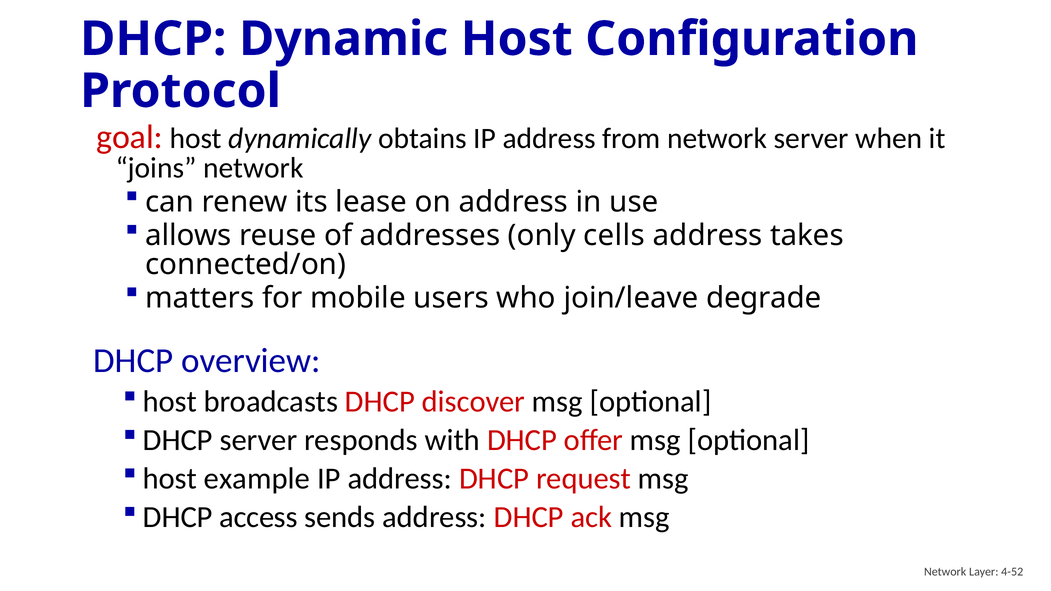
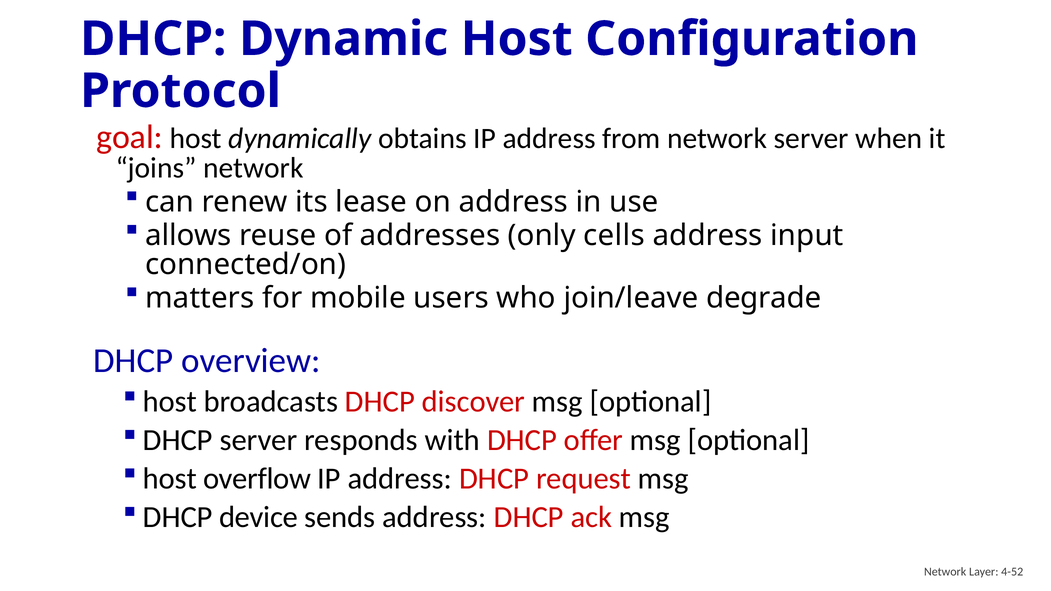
takes: takes -> input
example: example -> overflow
access: access -> device
